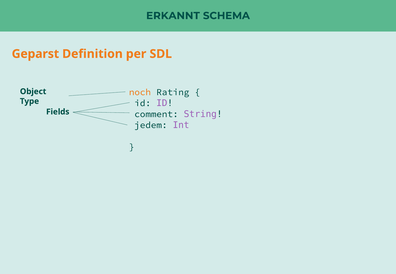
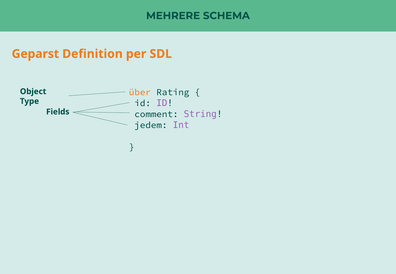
ERKANNT: ERKANNT -> MEHRERE
noch: noch -> über
